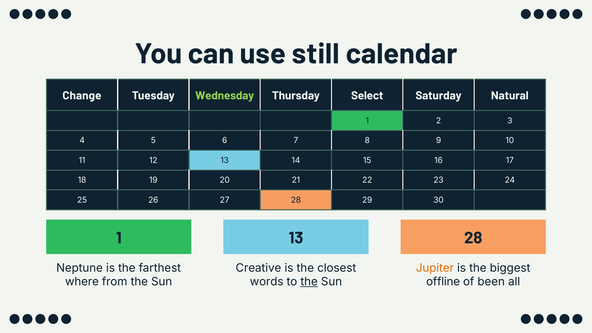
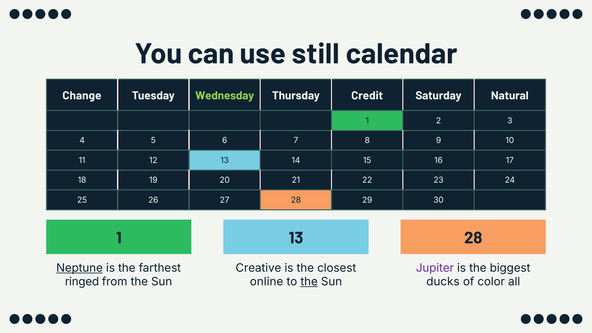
Select: Select -> Credit
Neptune underline: none -> present
Jupiter colour: orange -> purple
where: where -> ringed
words: words -> online
offline: offline -> ducks
been: been -> color
